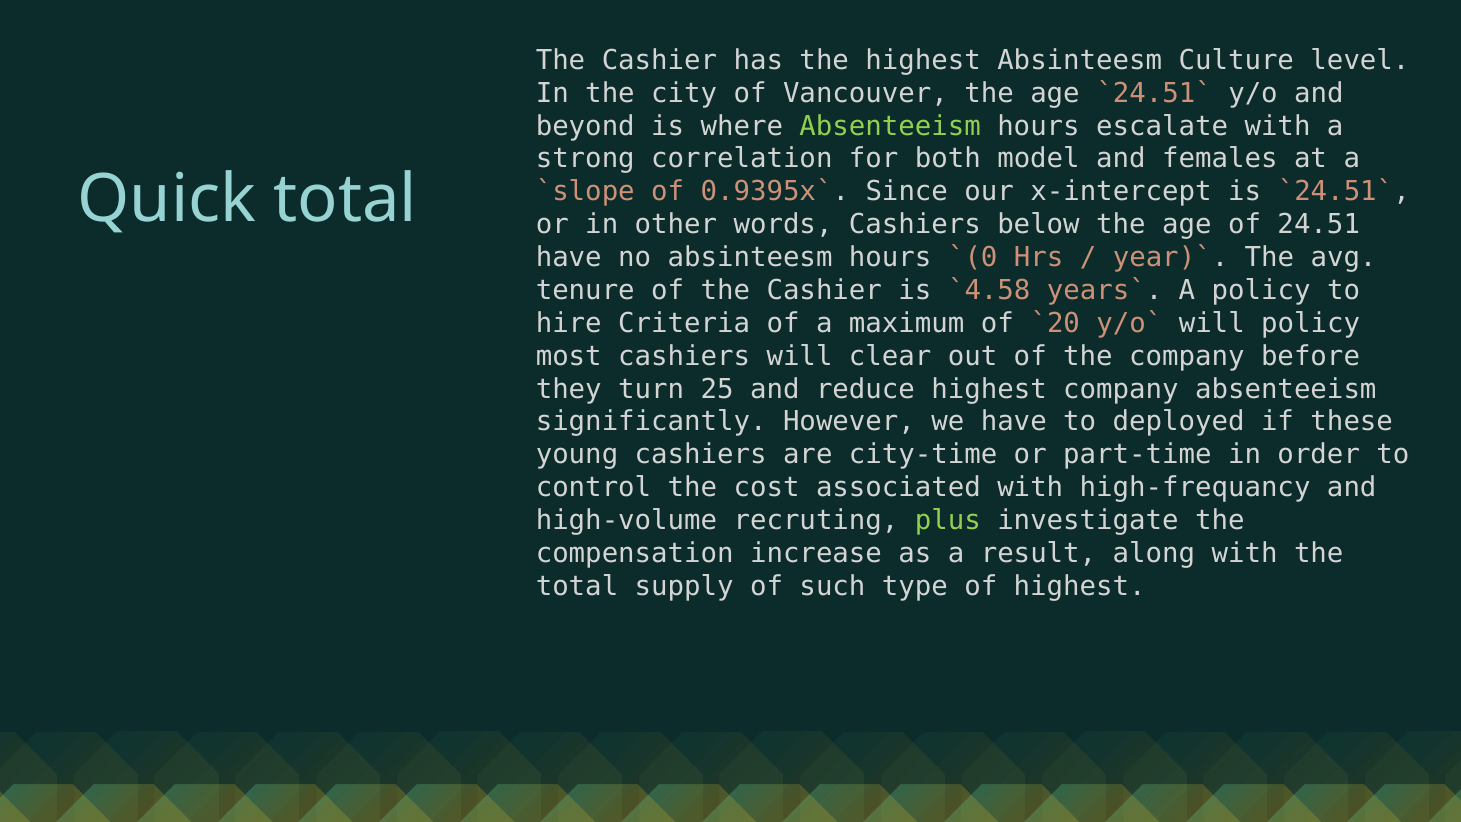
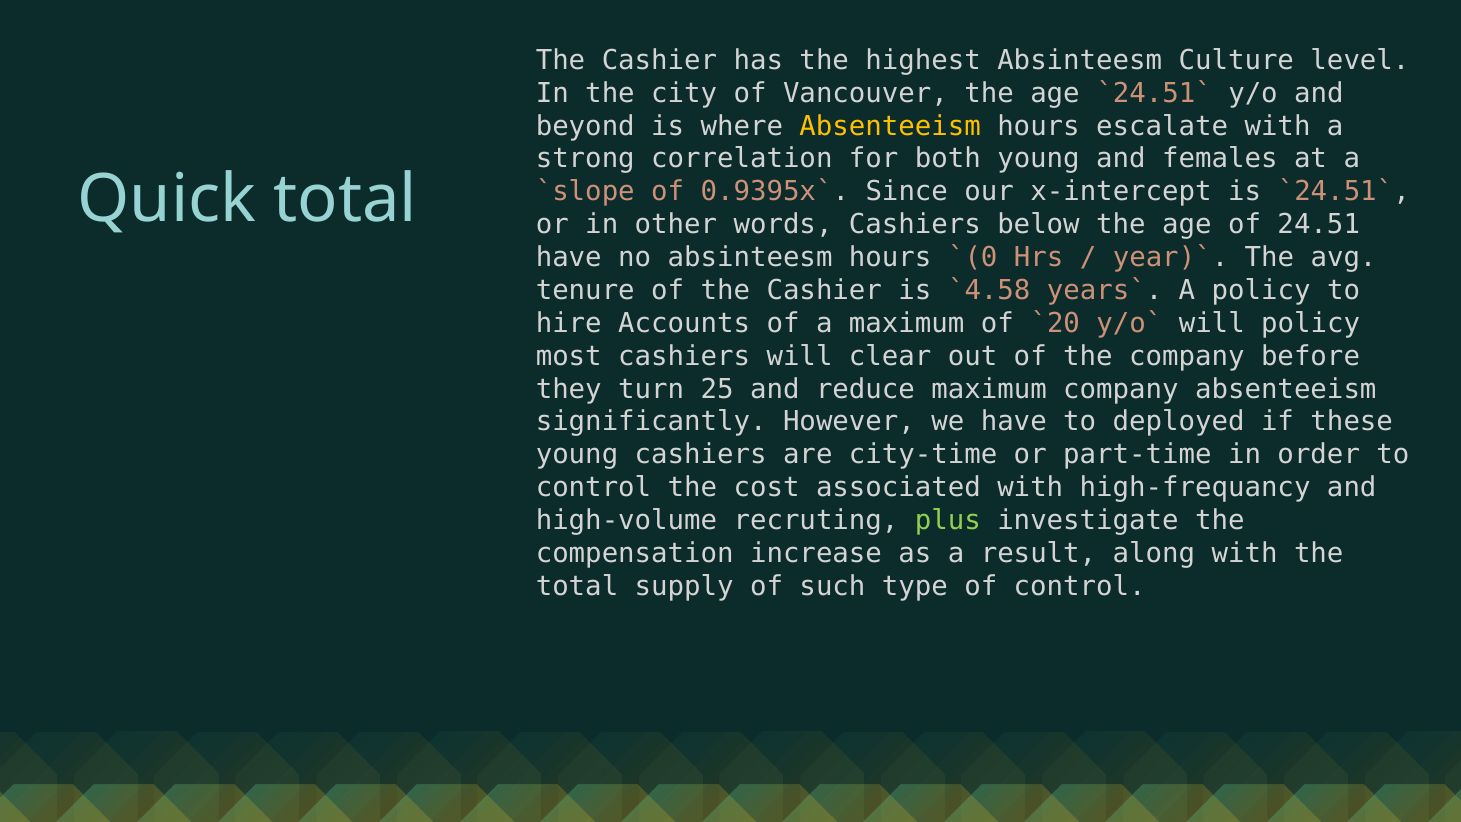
Absenteeism at (890, 126) colour: light green -> yellow
both model: model -> young
Criteria: Criteria -> Accounts
reduce highest: highest -> maximum
of highest: highest -> control
